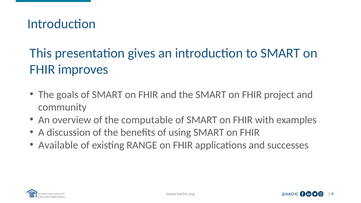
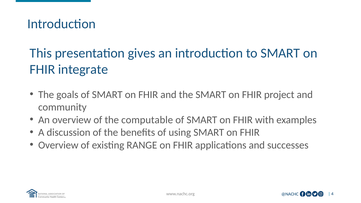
improves: improves -> integrate
Available at (58, 145): Available -> Overview
